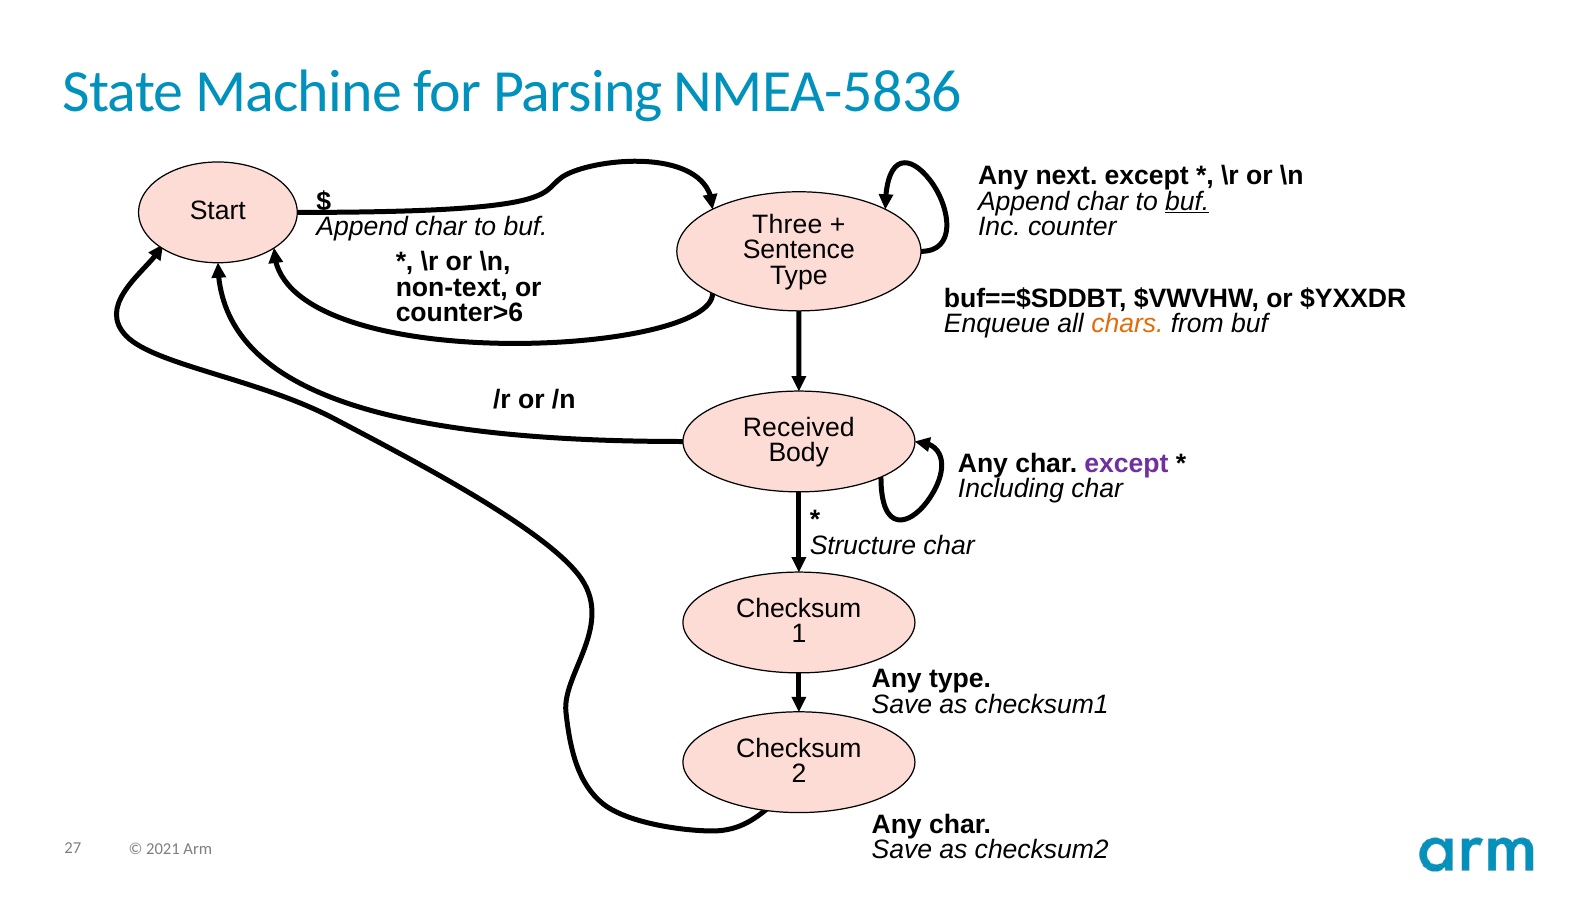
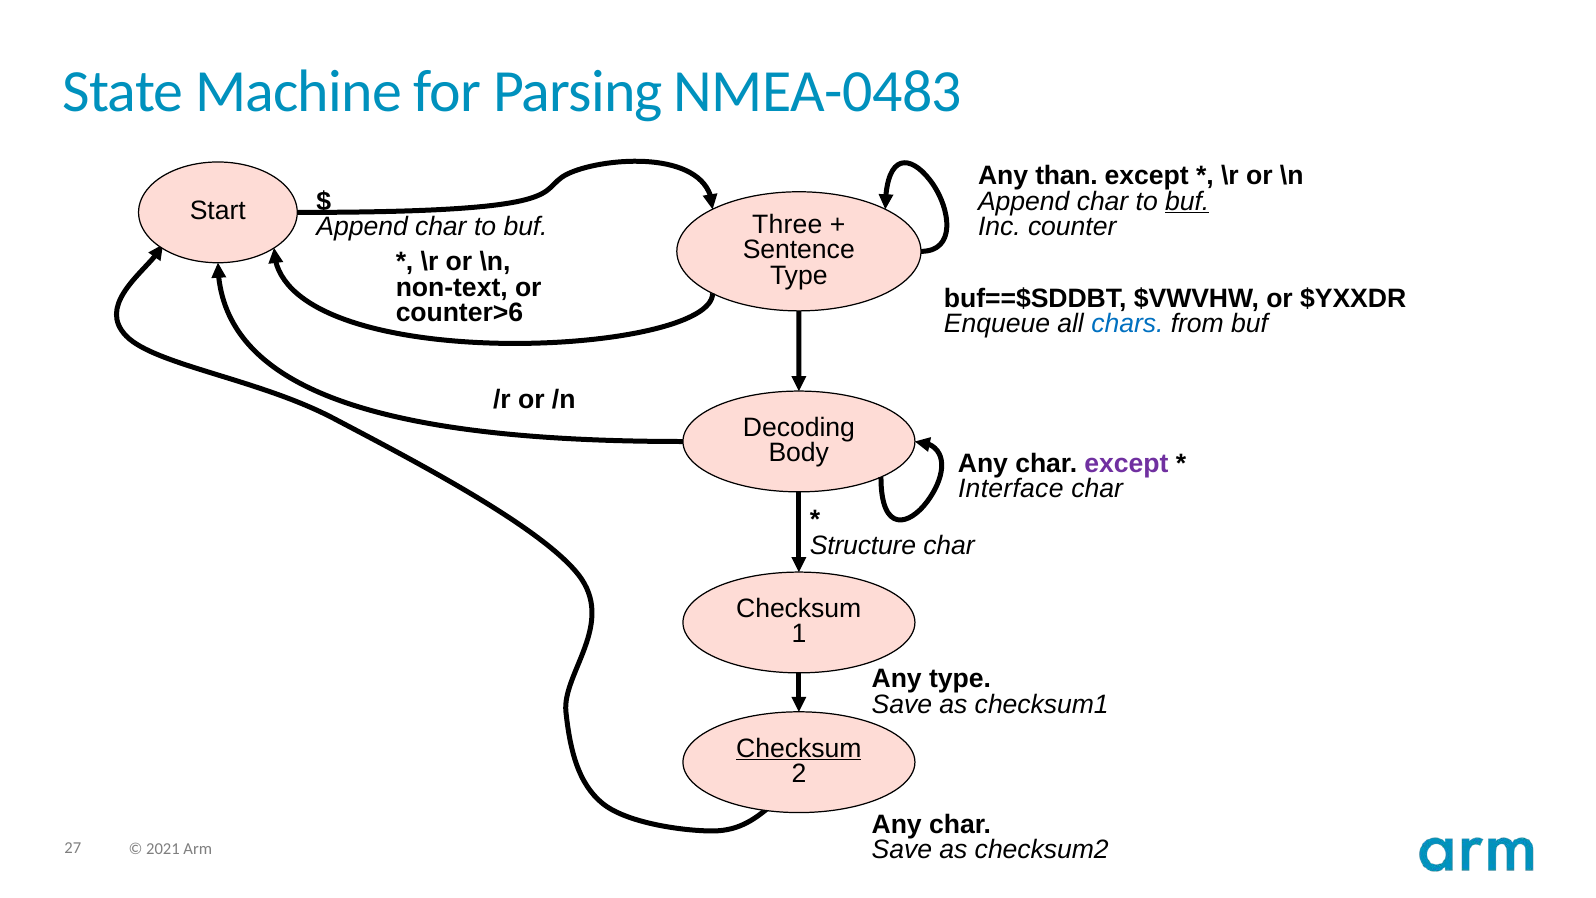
NMEA-5836: NMEA-5836 -> NMEA-0483
next: next -> than
chars colour: orange -> blue
Received: Received -> Decoding
Including: Including -> Interface
Checksum at (799, 748) underline: none -> present
